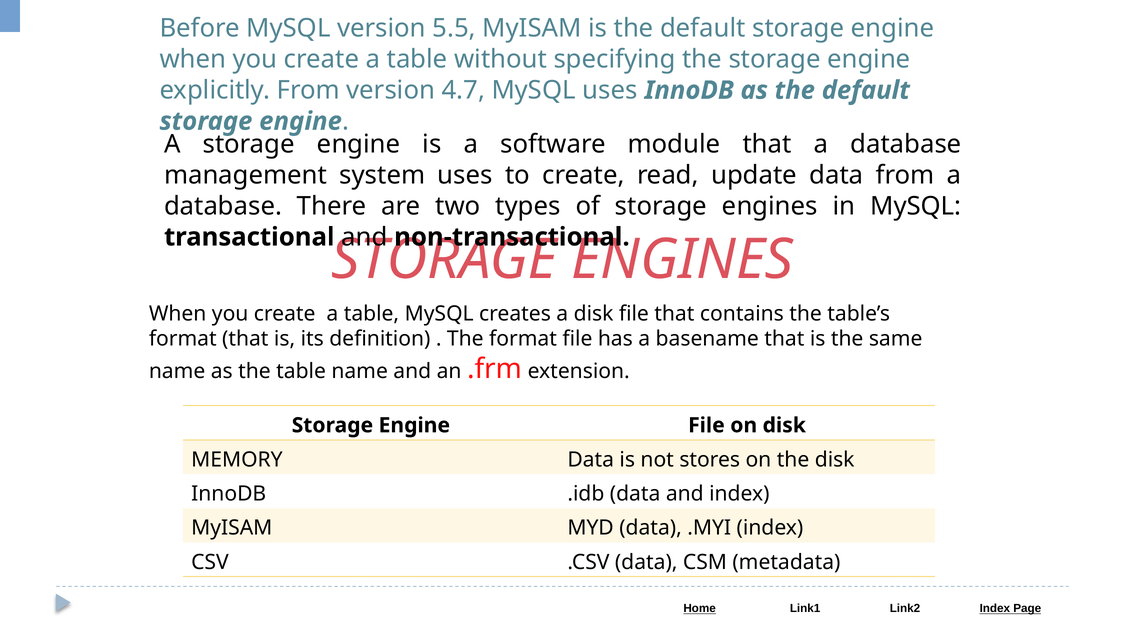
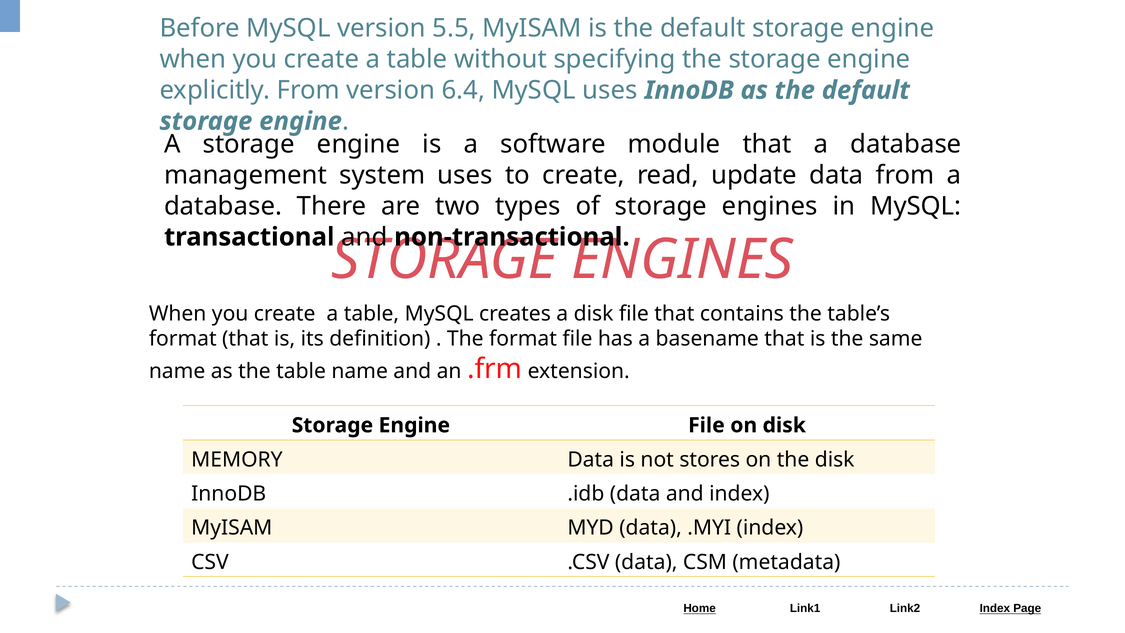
4.7: 4.7 -> 6.4
